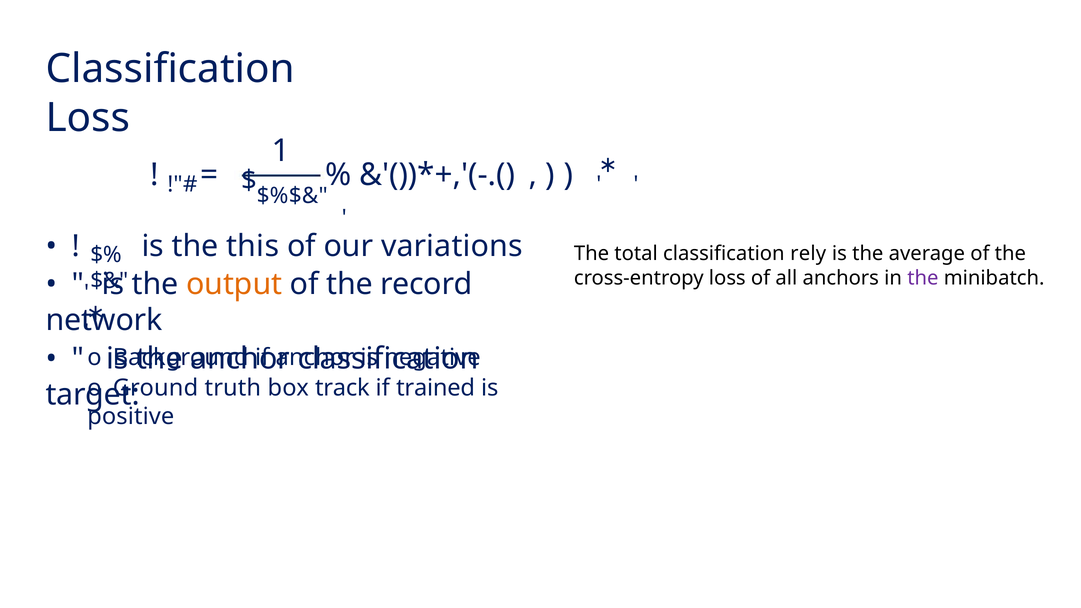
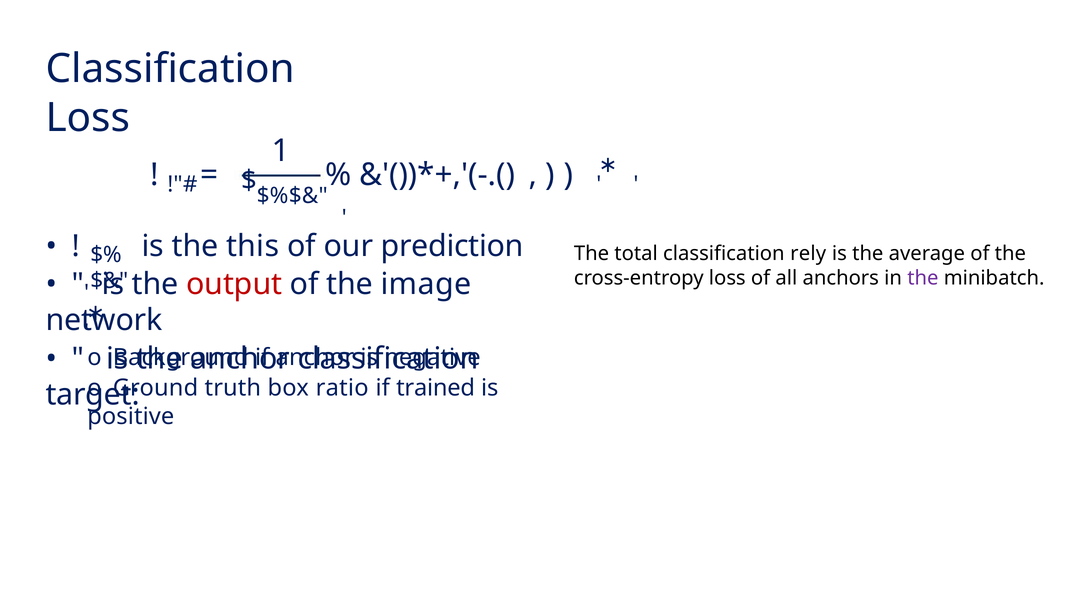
variations: variations -> prediction
output colour: orange -> red
record: record -> image
track: track -> ratio
